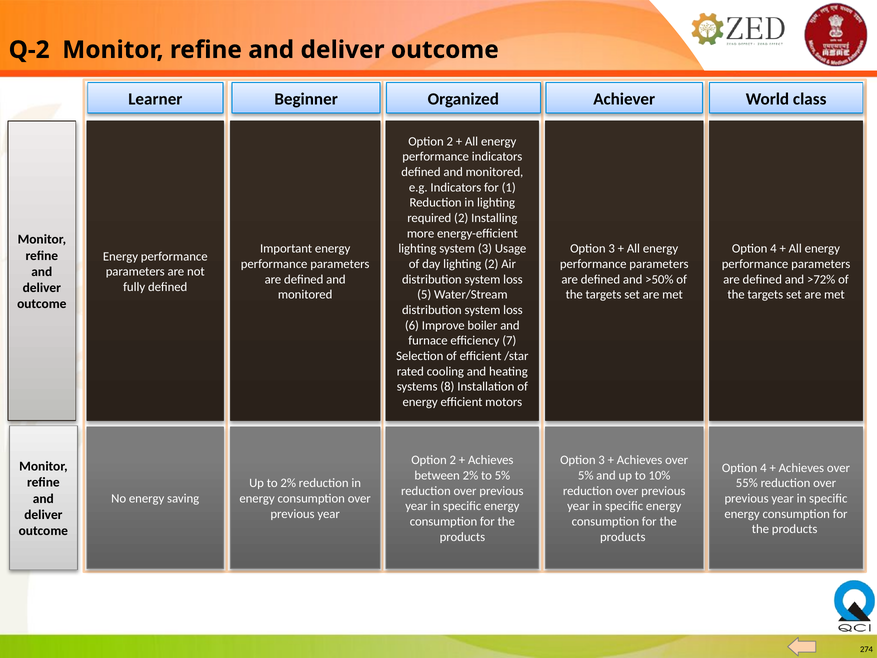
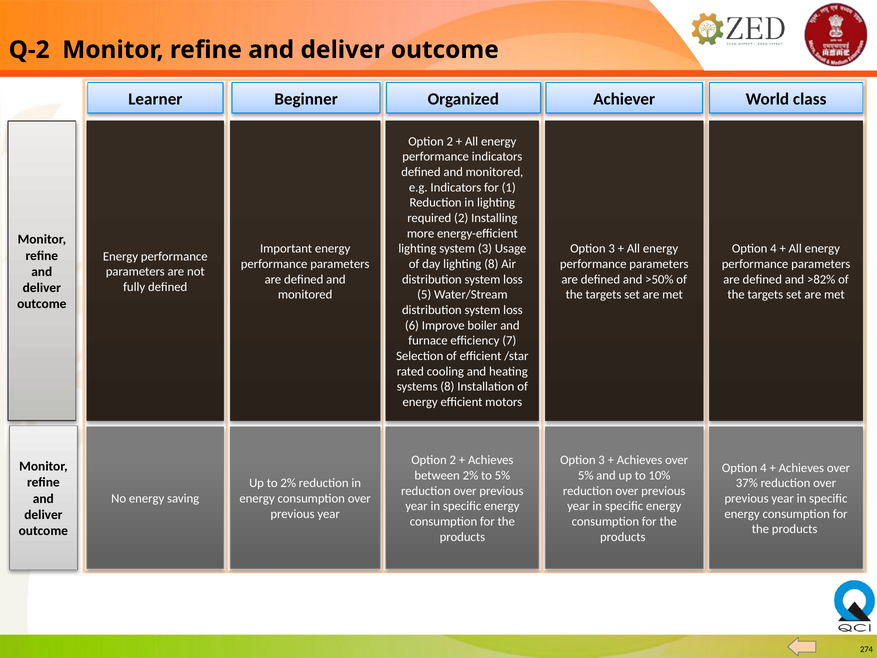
lighting 2: 2 -> 8
>72%: >72% -> >82%
55%: 55% -> 37%
